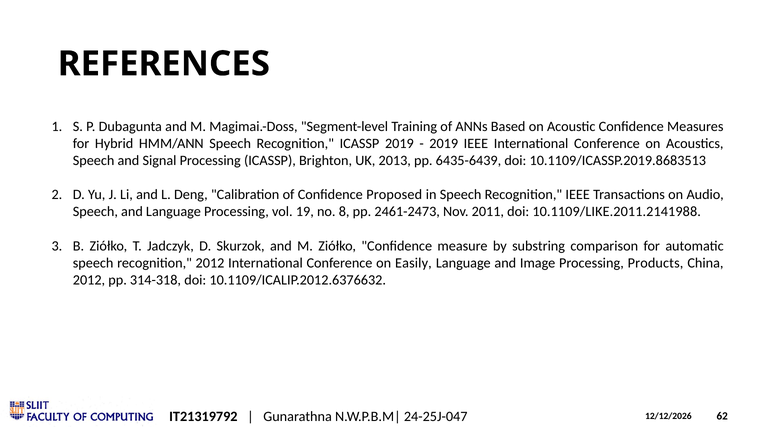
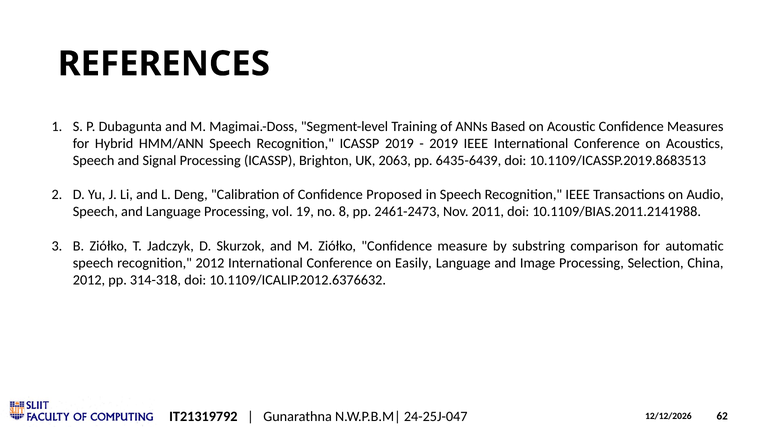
2013: 2013 -> 2063
10.1109/LIKE.2011.2141988: 10.1109/LIKE.2011.2141988 -> 10.1109/BIAS.2011.2141988
Products: Products -> Selection
